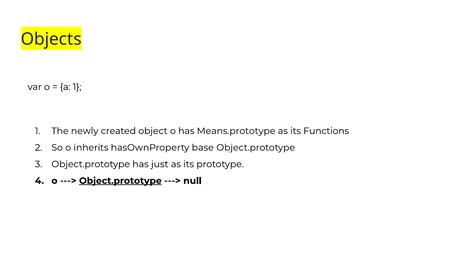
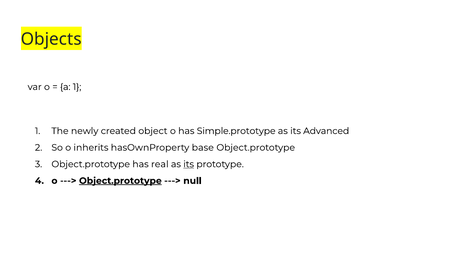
Means.prototype: Means.prototype -> Simple.prototype
Functions: Functions -> Advanced
just: just -> real
its at (189, 164) underline: none -> present
